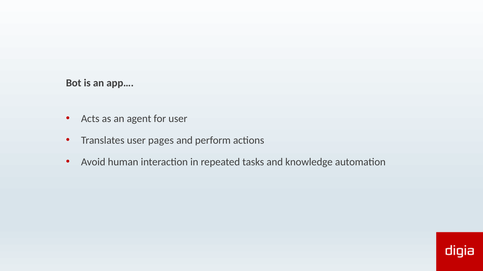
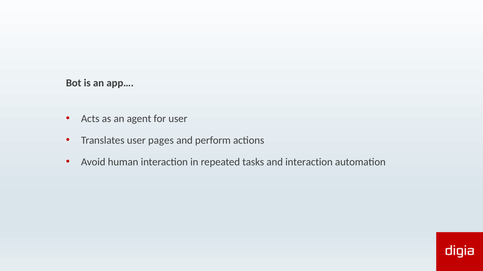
and knowledge: knowledge -> interaction
